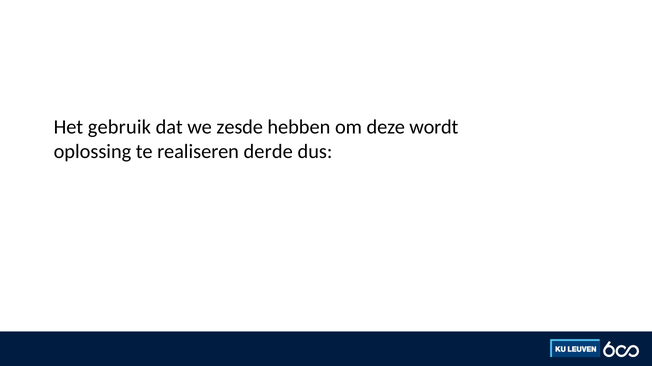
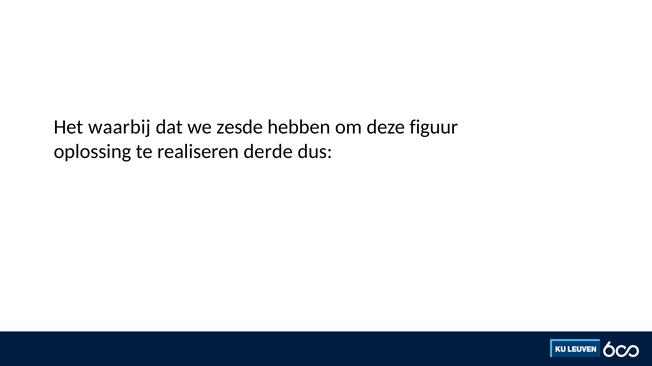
gebruik: gebruik -> waarbij
wordt: wordt -> figuur
